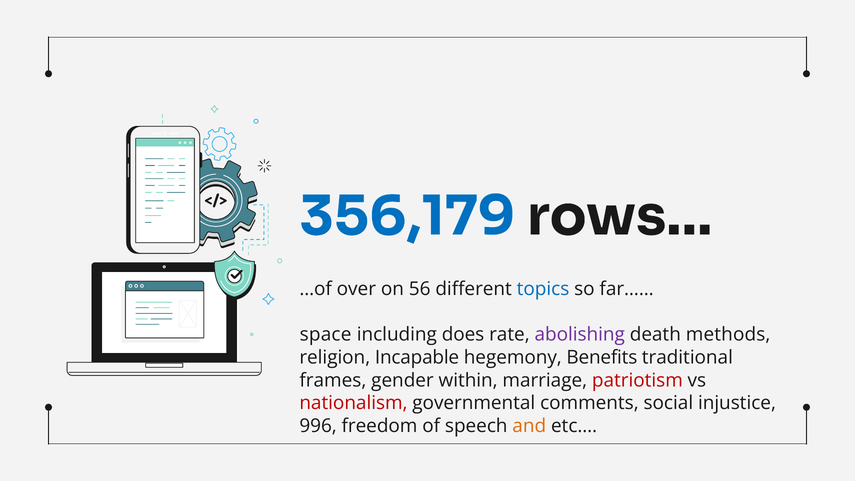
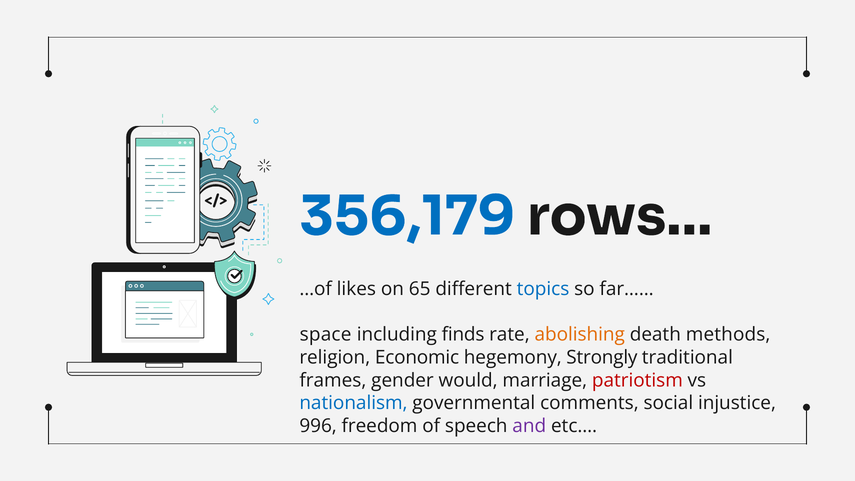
over: over -> likes
56: 56 -> 65
does: does -> finds
abolishing colour: purple -> orange
Incapable: Incapable -> Economic
Benefits: Benefits -> Strongly
within: within -> would
nationalism colour: red -> blue
and colour: orange -> purple
